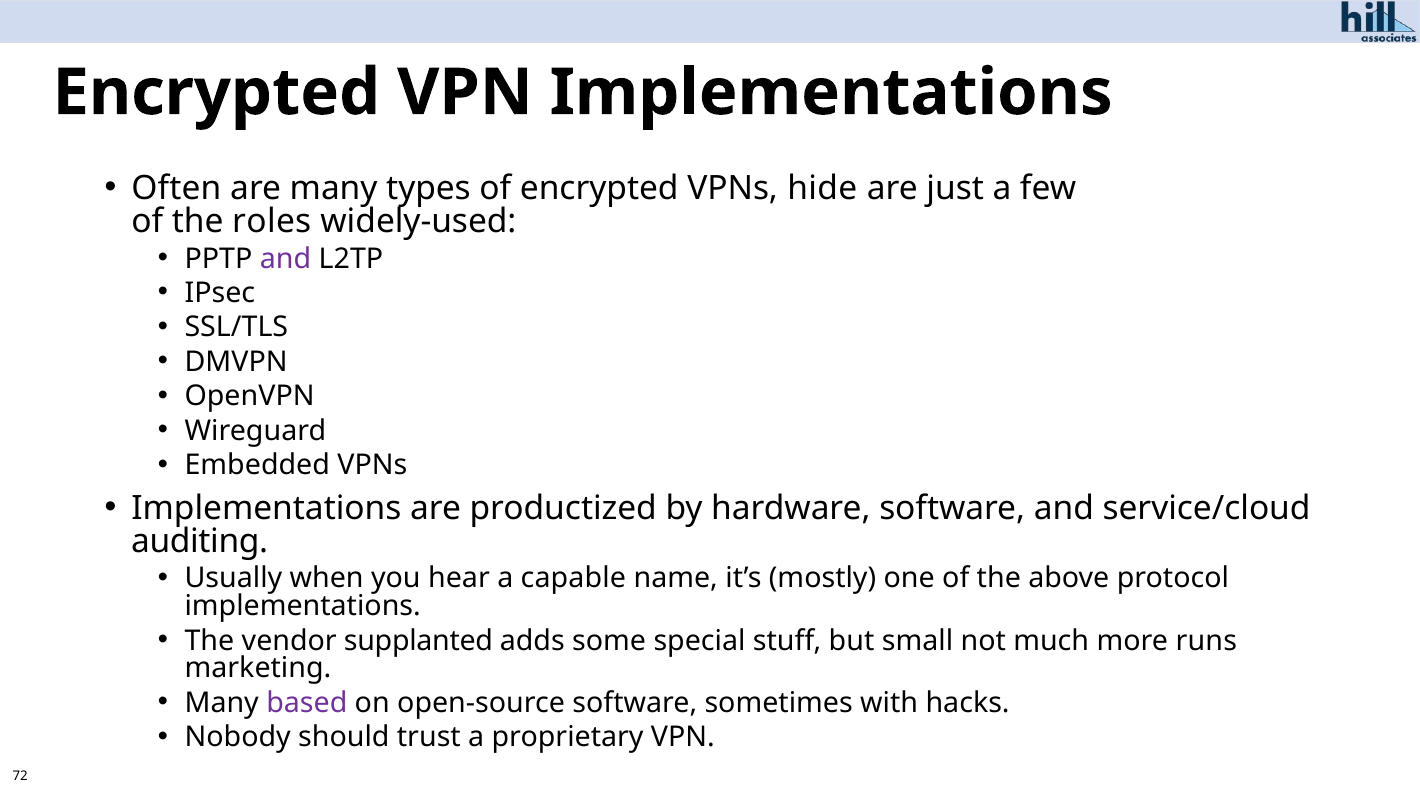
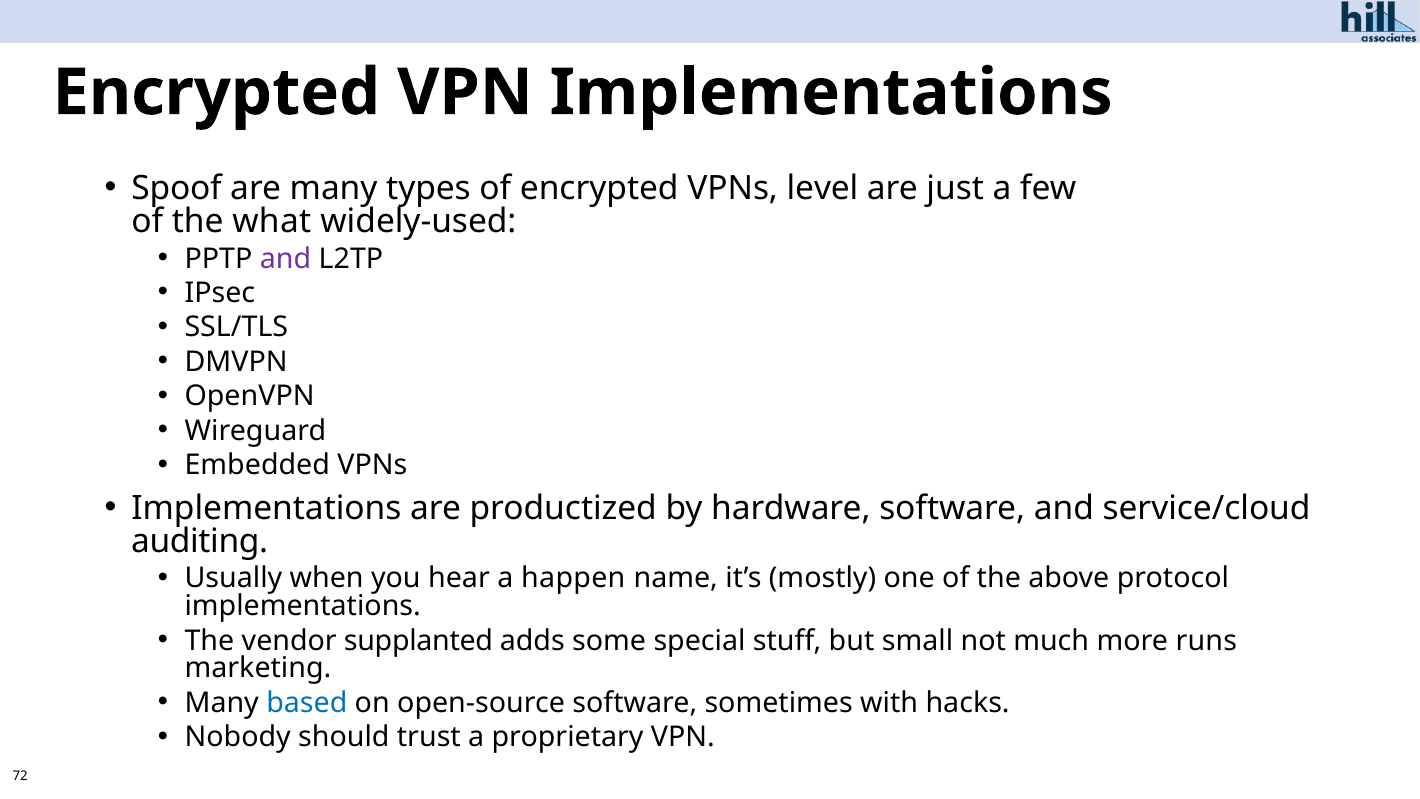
Often: Often -> Spoof
hide: hide -> level
roles: roles -> what
capable: capable -> happen
based colour: purple -> blue
